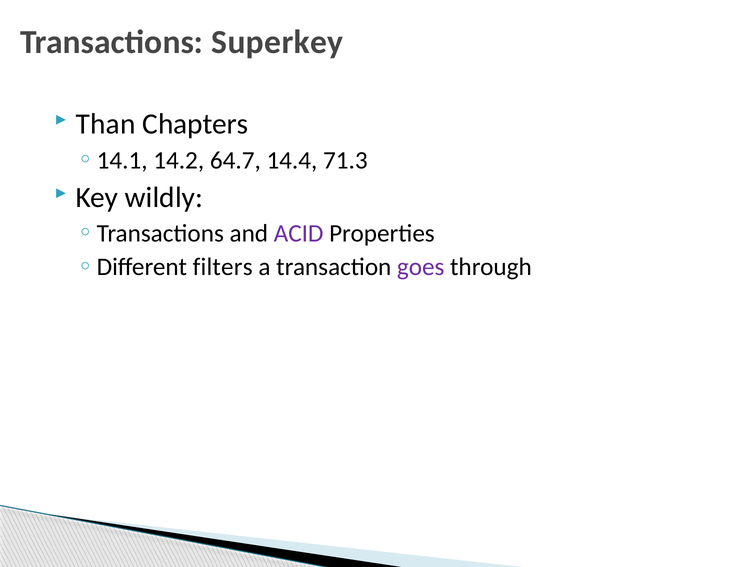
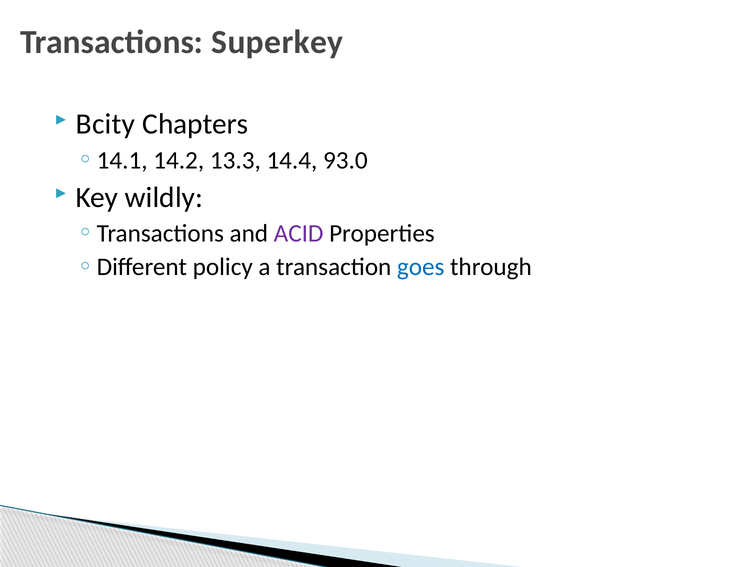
Than: Than -> Bcity
64.7: 64.7 -> 13.3
71.3: 71.3 -> 93.0
filters: filters -> policy
goes colour: purple -> blue
